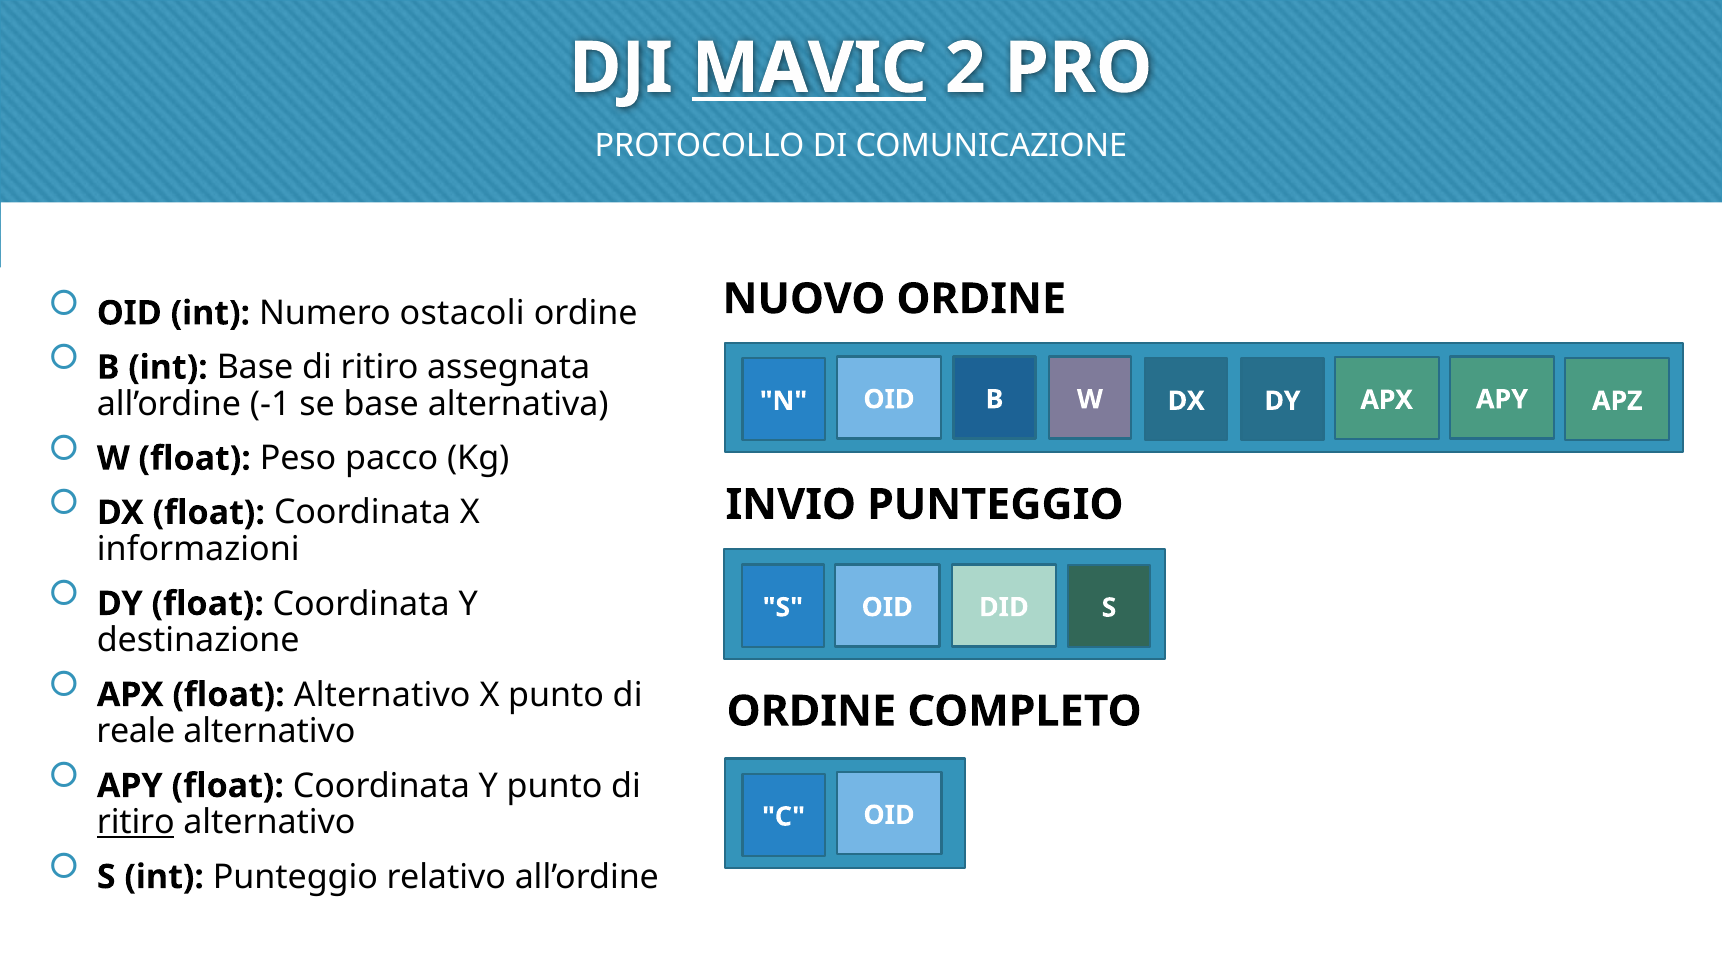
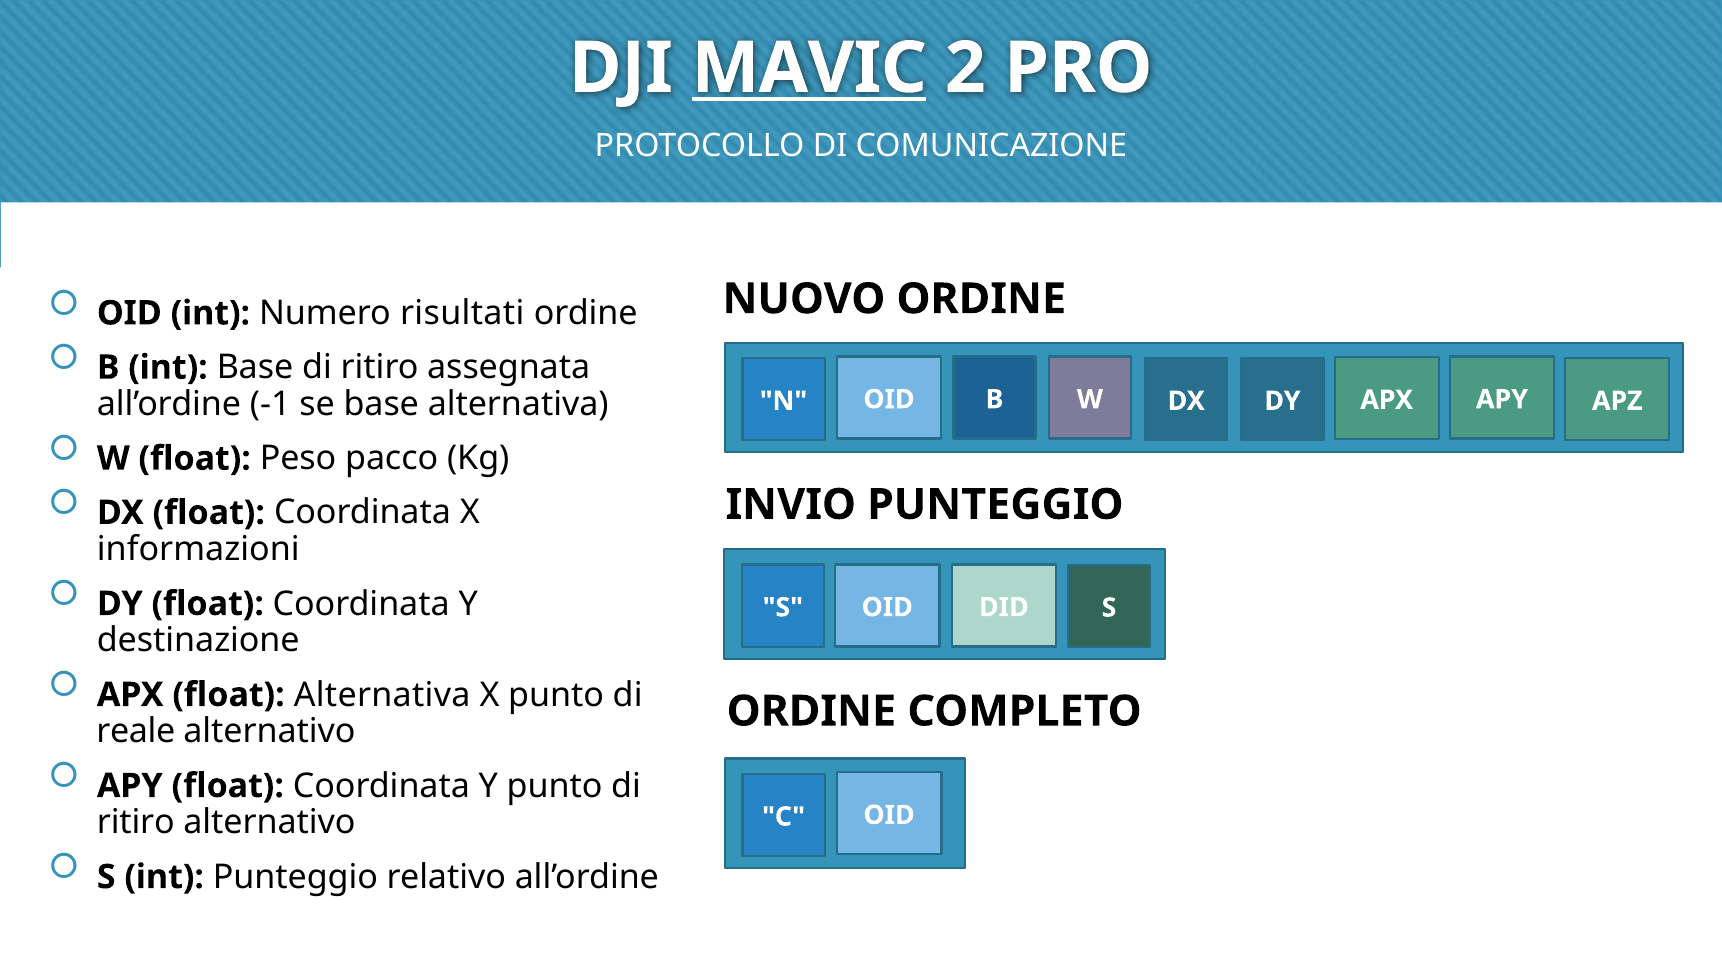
ostacoli: ostacoli -> risultati
float Alternativo: Alternativo -> Alternativa
ritiro at (136, 822) underline: present -> none
